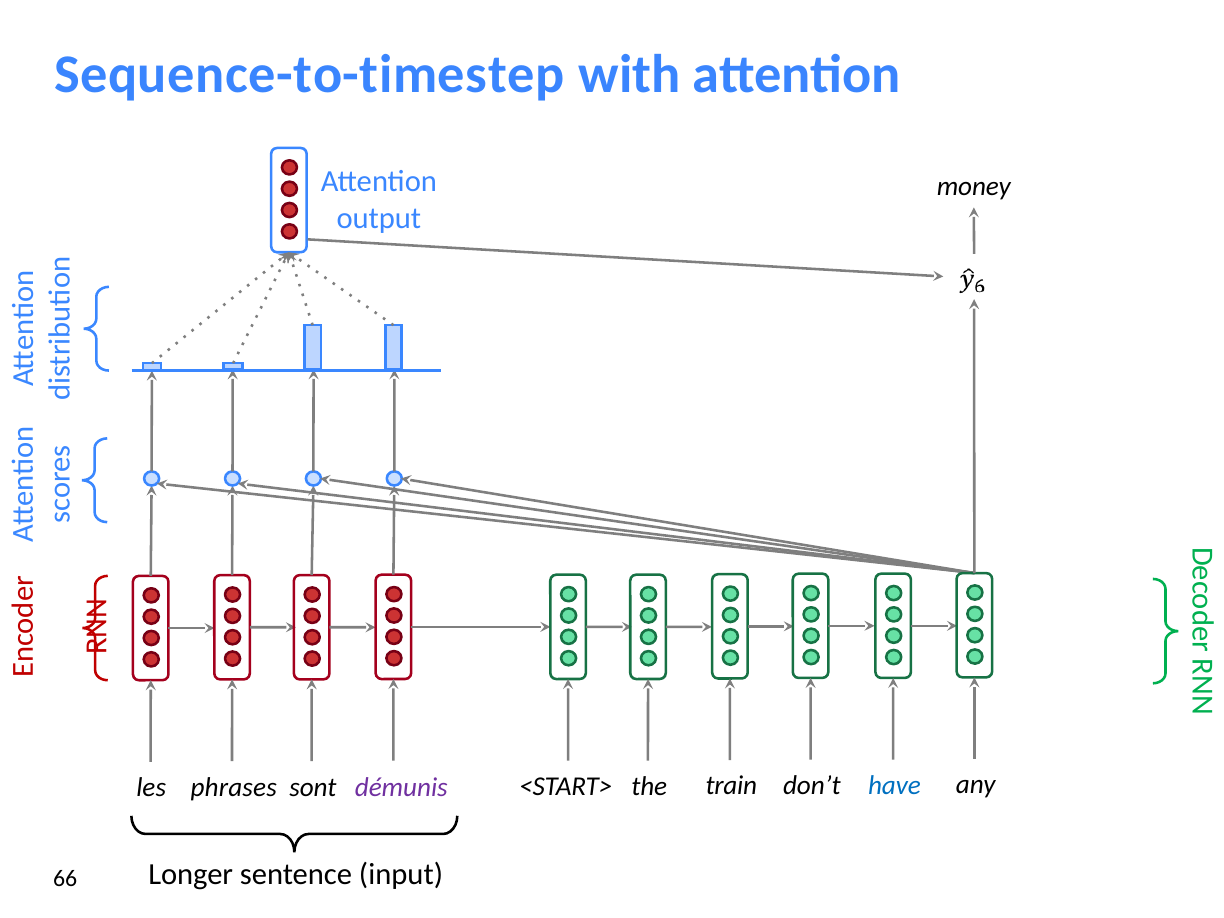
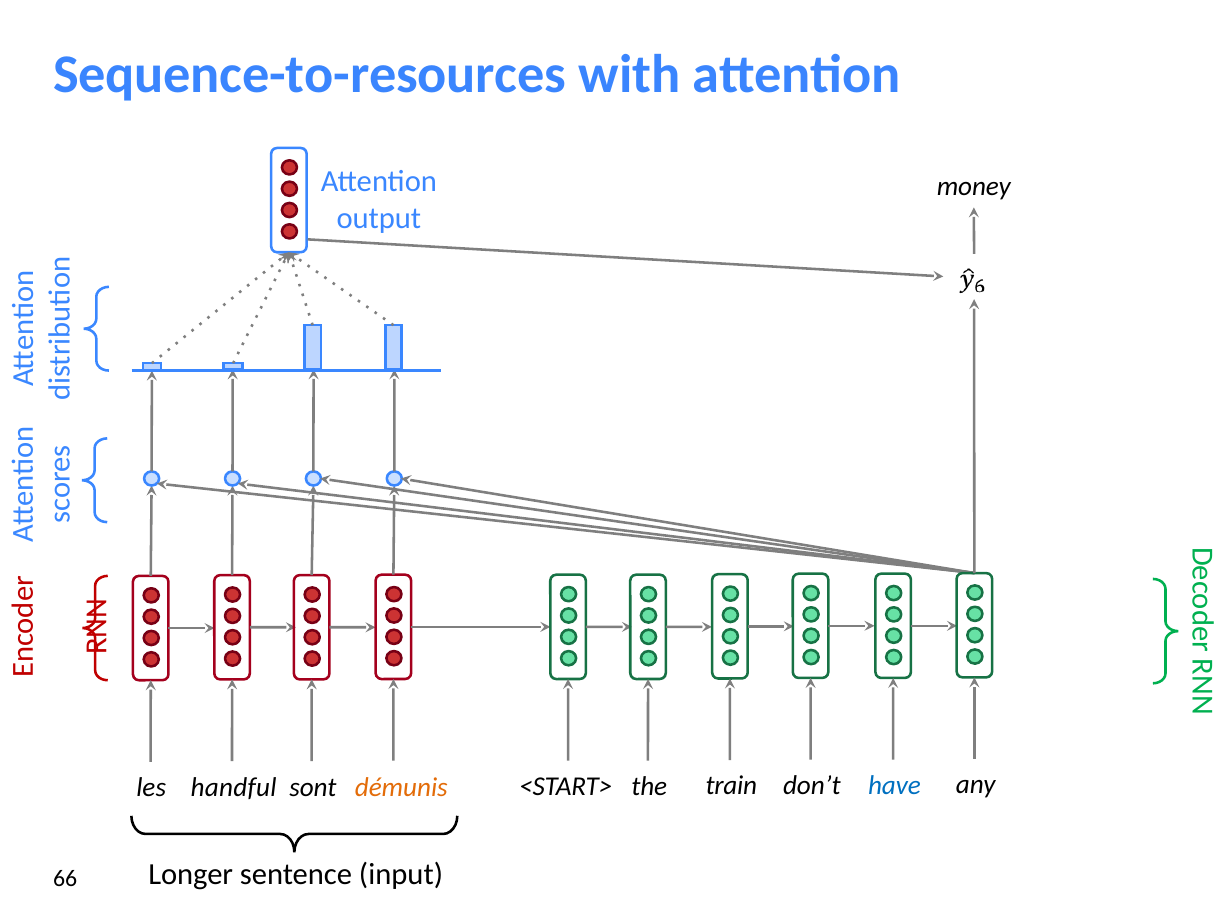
Sequence-to-timestep: Sequence-to-timestep -> Sequence-to-resources
phrases: phrases -> handful
démunis colour: purple -> orange
